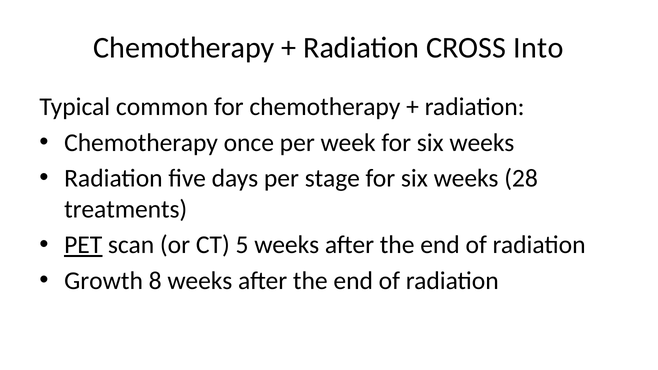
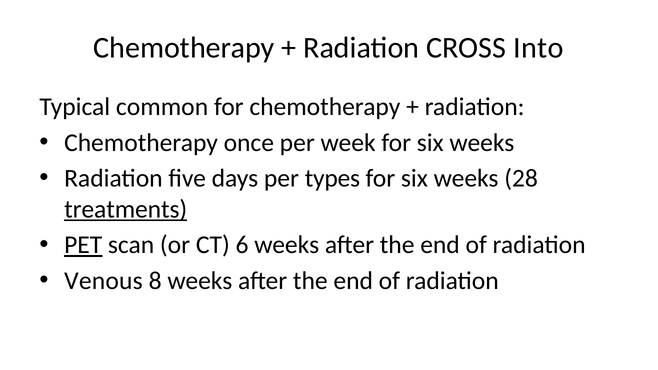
stage: stage -> types
treatments underline: none -> present
5: 5 -> 6
Growth: Growth -> Venous
